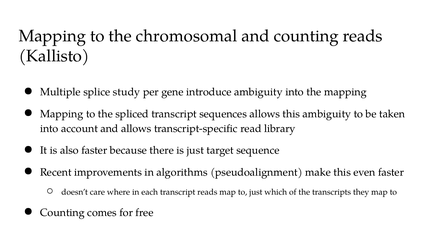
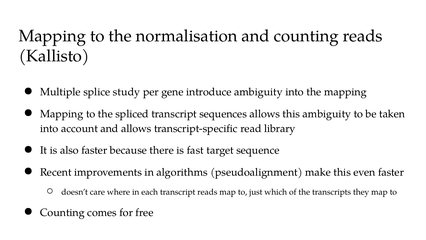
chromosomal: chromosomal -> normalisation
is just: just -> fast
